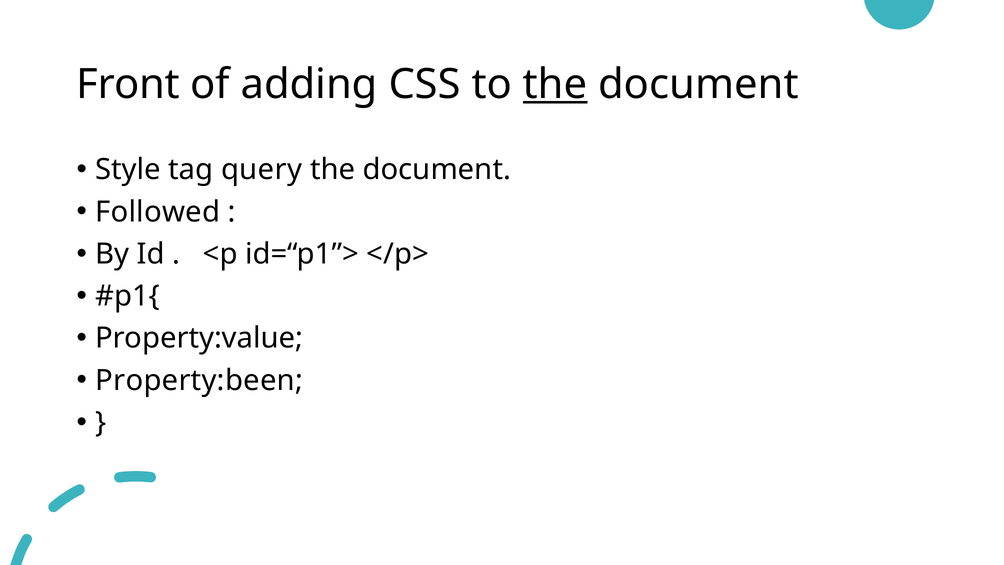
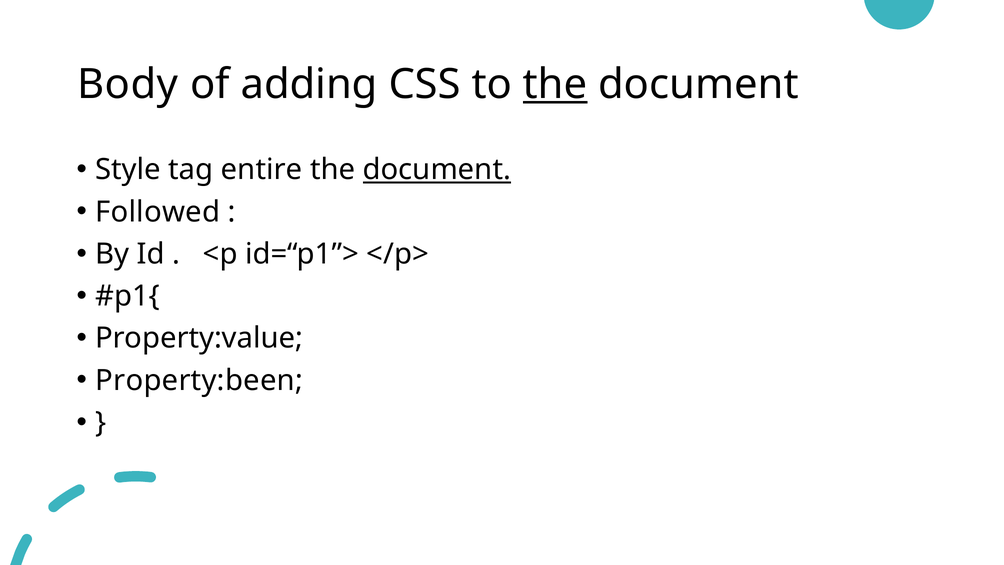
Front: Front -> Body
query: query -> entire
document at (437, 170) underline: none -> present
